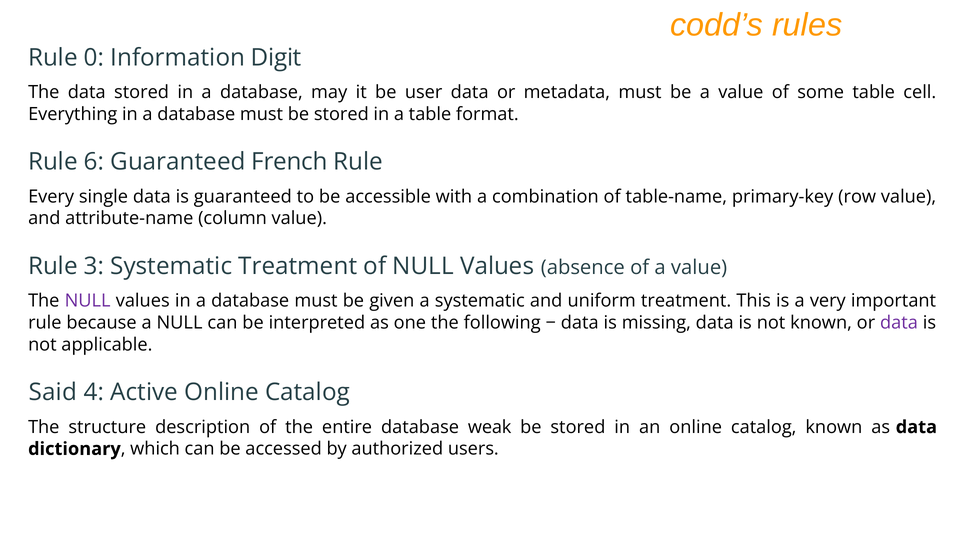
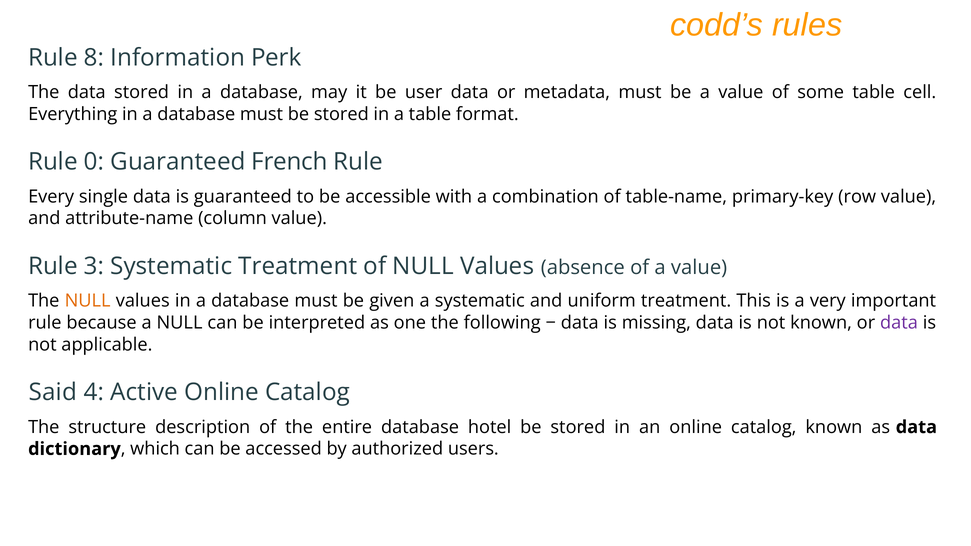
0: 0 -> 8
Digit: Digit -> Perk
6: 6 -> 0
NULL at (88, 301) colour: purple -> orange
weak: weak -> hotel
